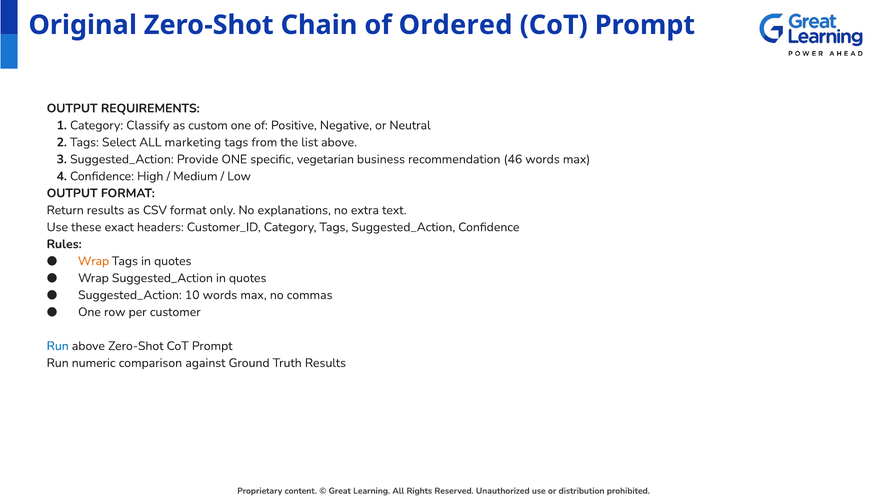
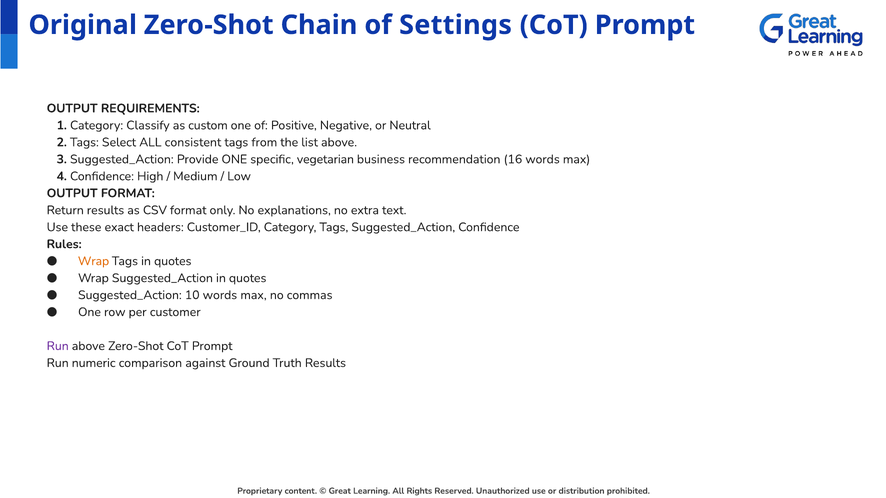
Ordered: Ordered -> Settings
marketing: marketing -> consistent
46: 46 -> 16
Run at (58, 346) colour: blue -> purple
